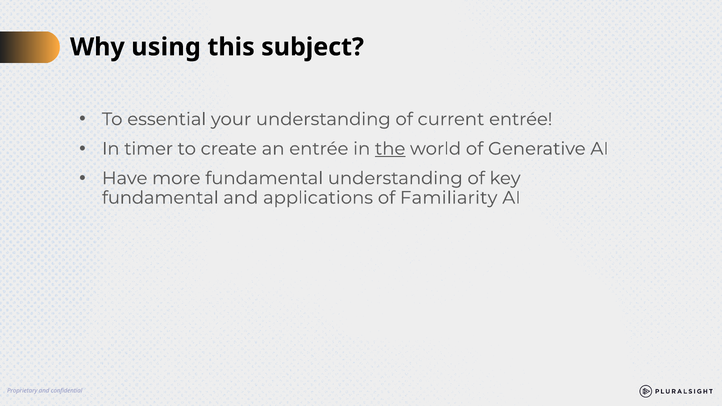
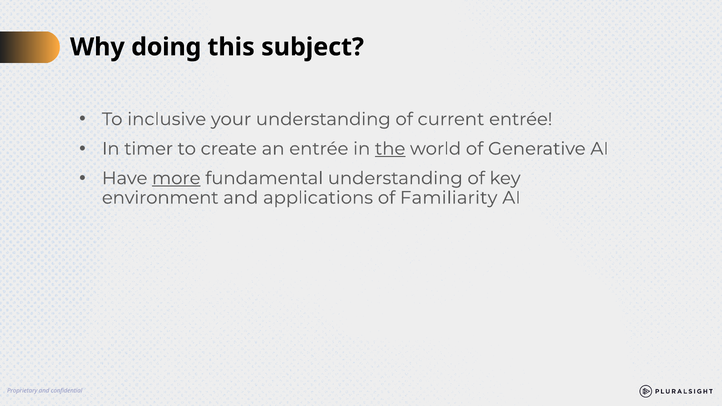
using: using -> doing
essential: essential -> inclusive
more underline: none -> present
fundamental at (160, 198): fundamental -> environment
